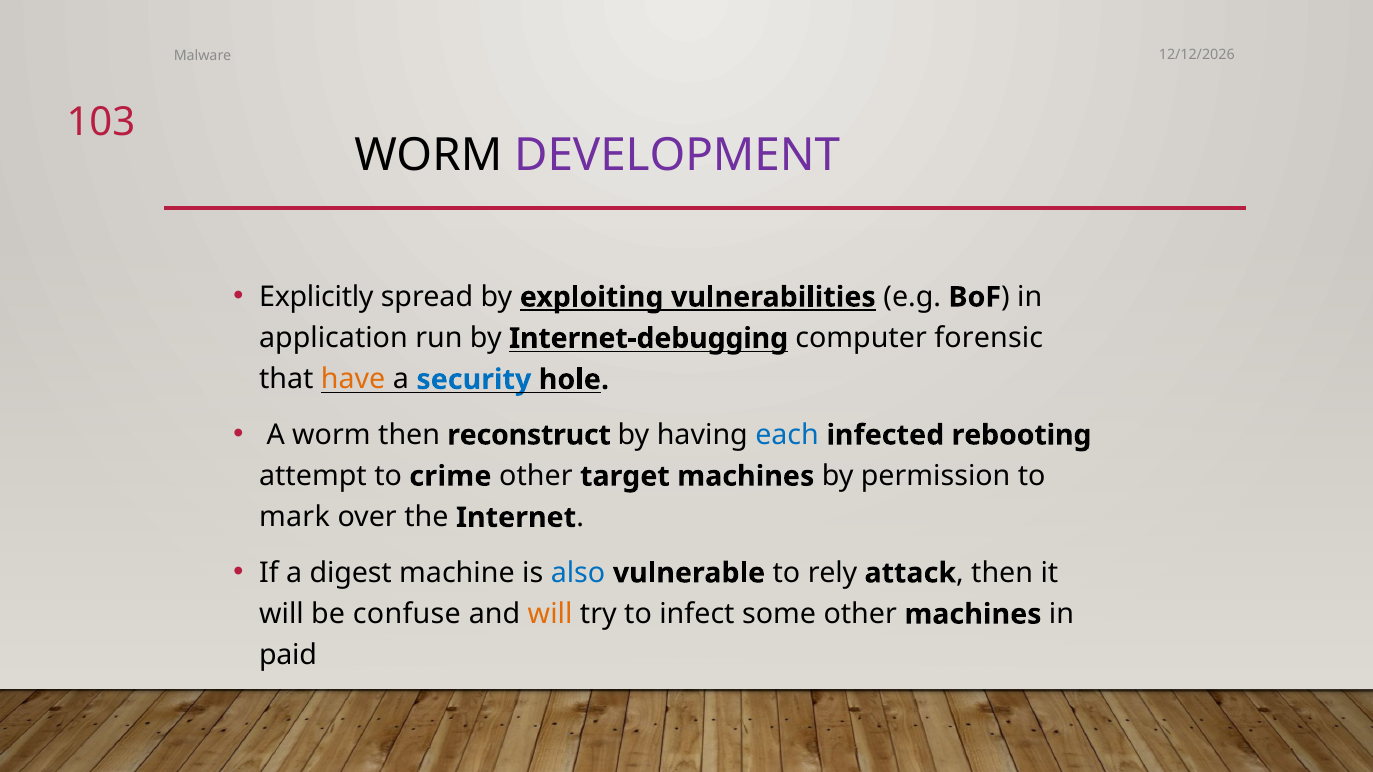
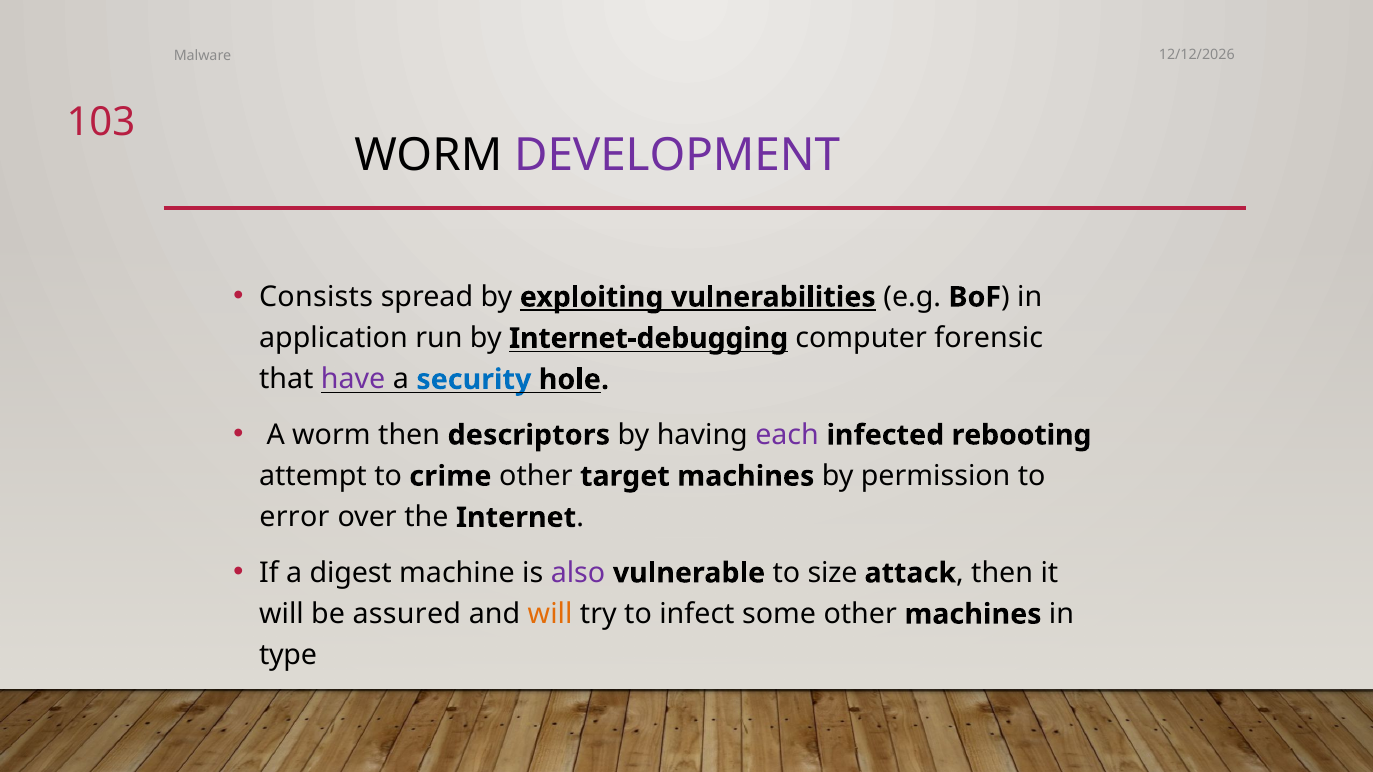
Explicitly: Explicitly -> Consists
have colour: orange -> purple
reconstruct: reconstruct -> descriptors
each colour: blue -> purple
mark: mark -> error
also colour: blue -> purple
rely: rely -> size
confuse: confuse -> assured
paid: paid -> type
